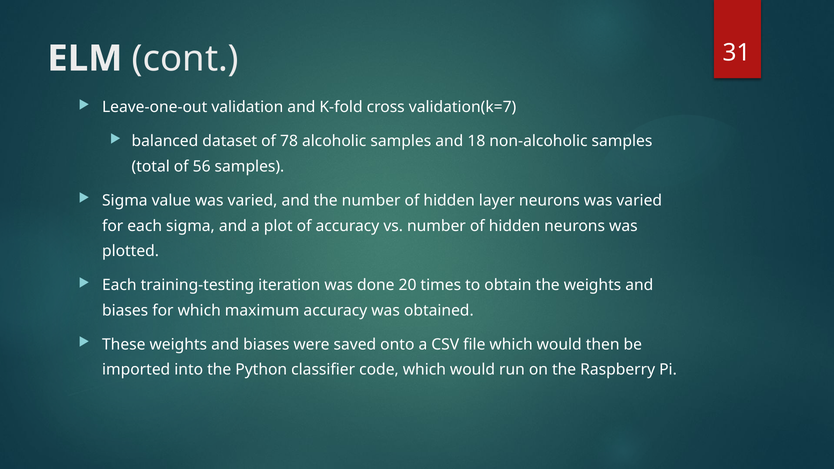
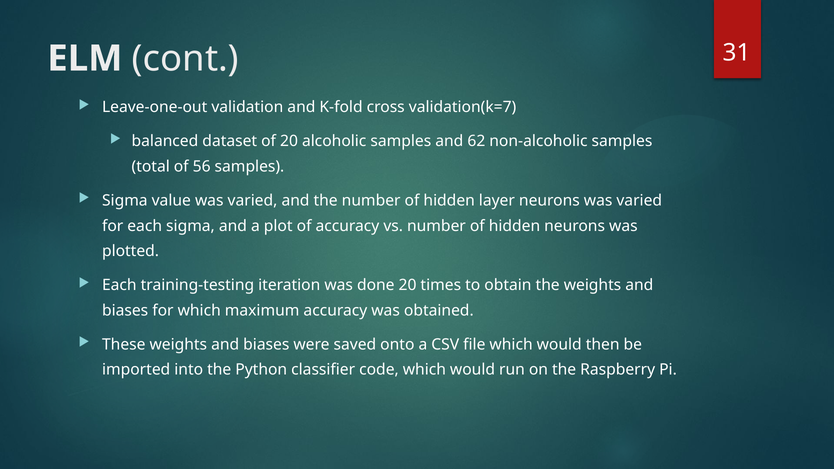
of 78: 78 -> 20
18: 18 -> 62
